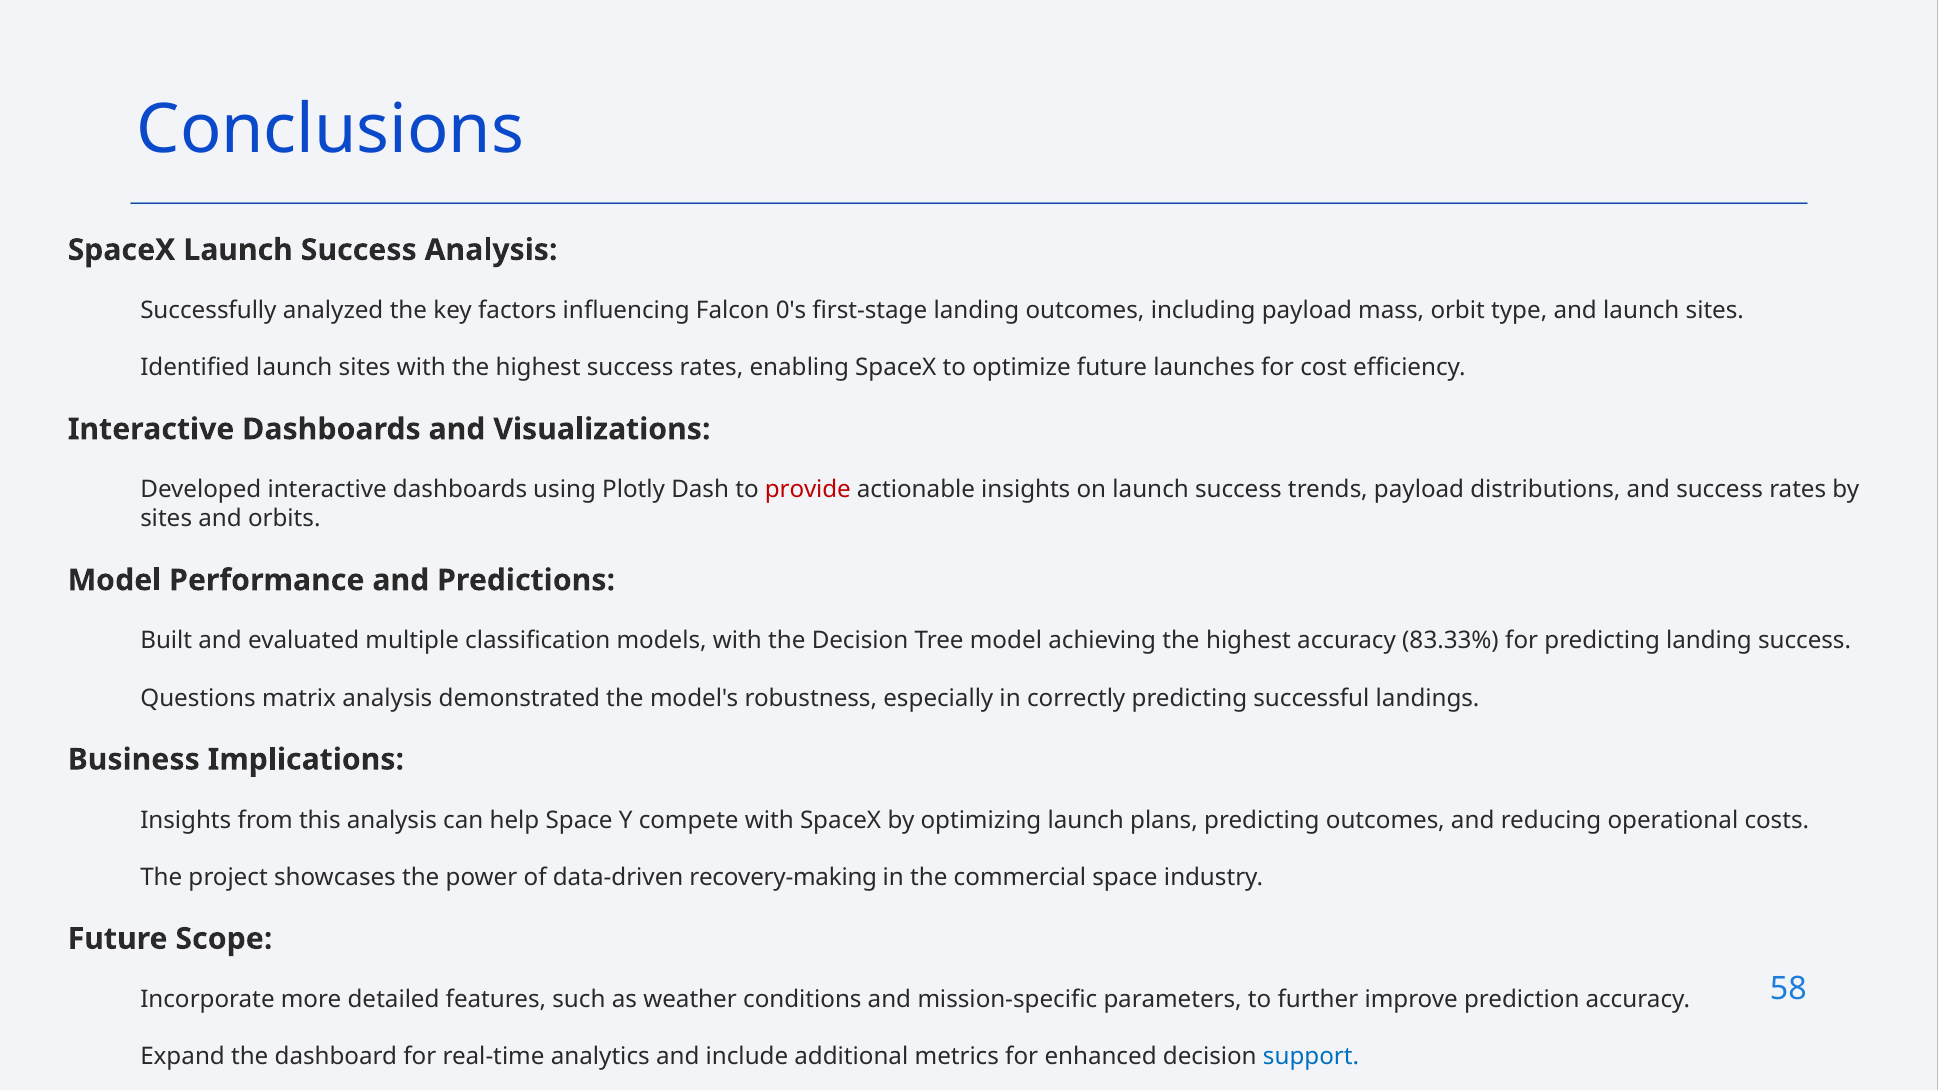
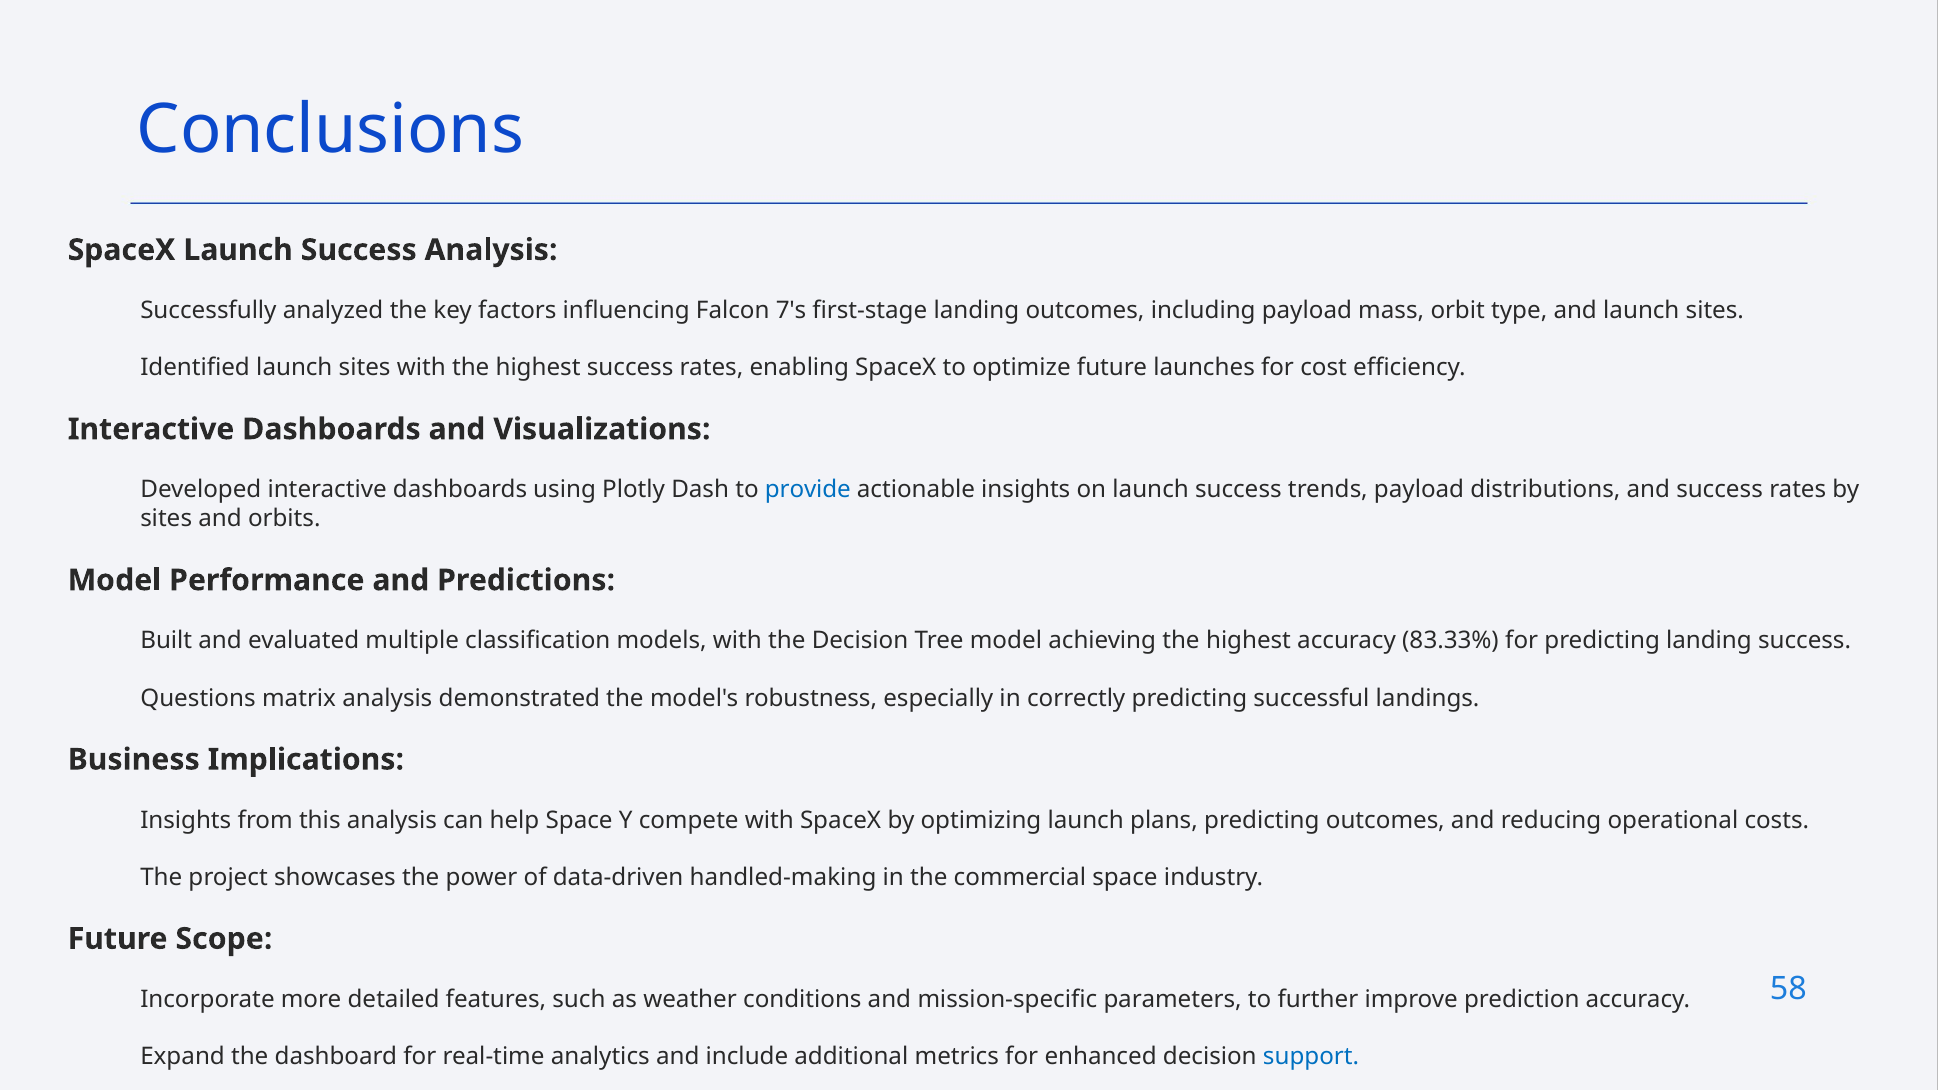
0's: 0's -> 7's
provide colour: red -> blue
recovery-making: recovery-making -> handled-making
